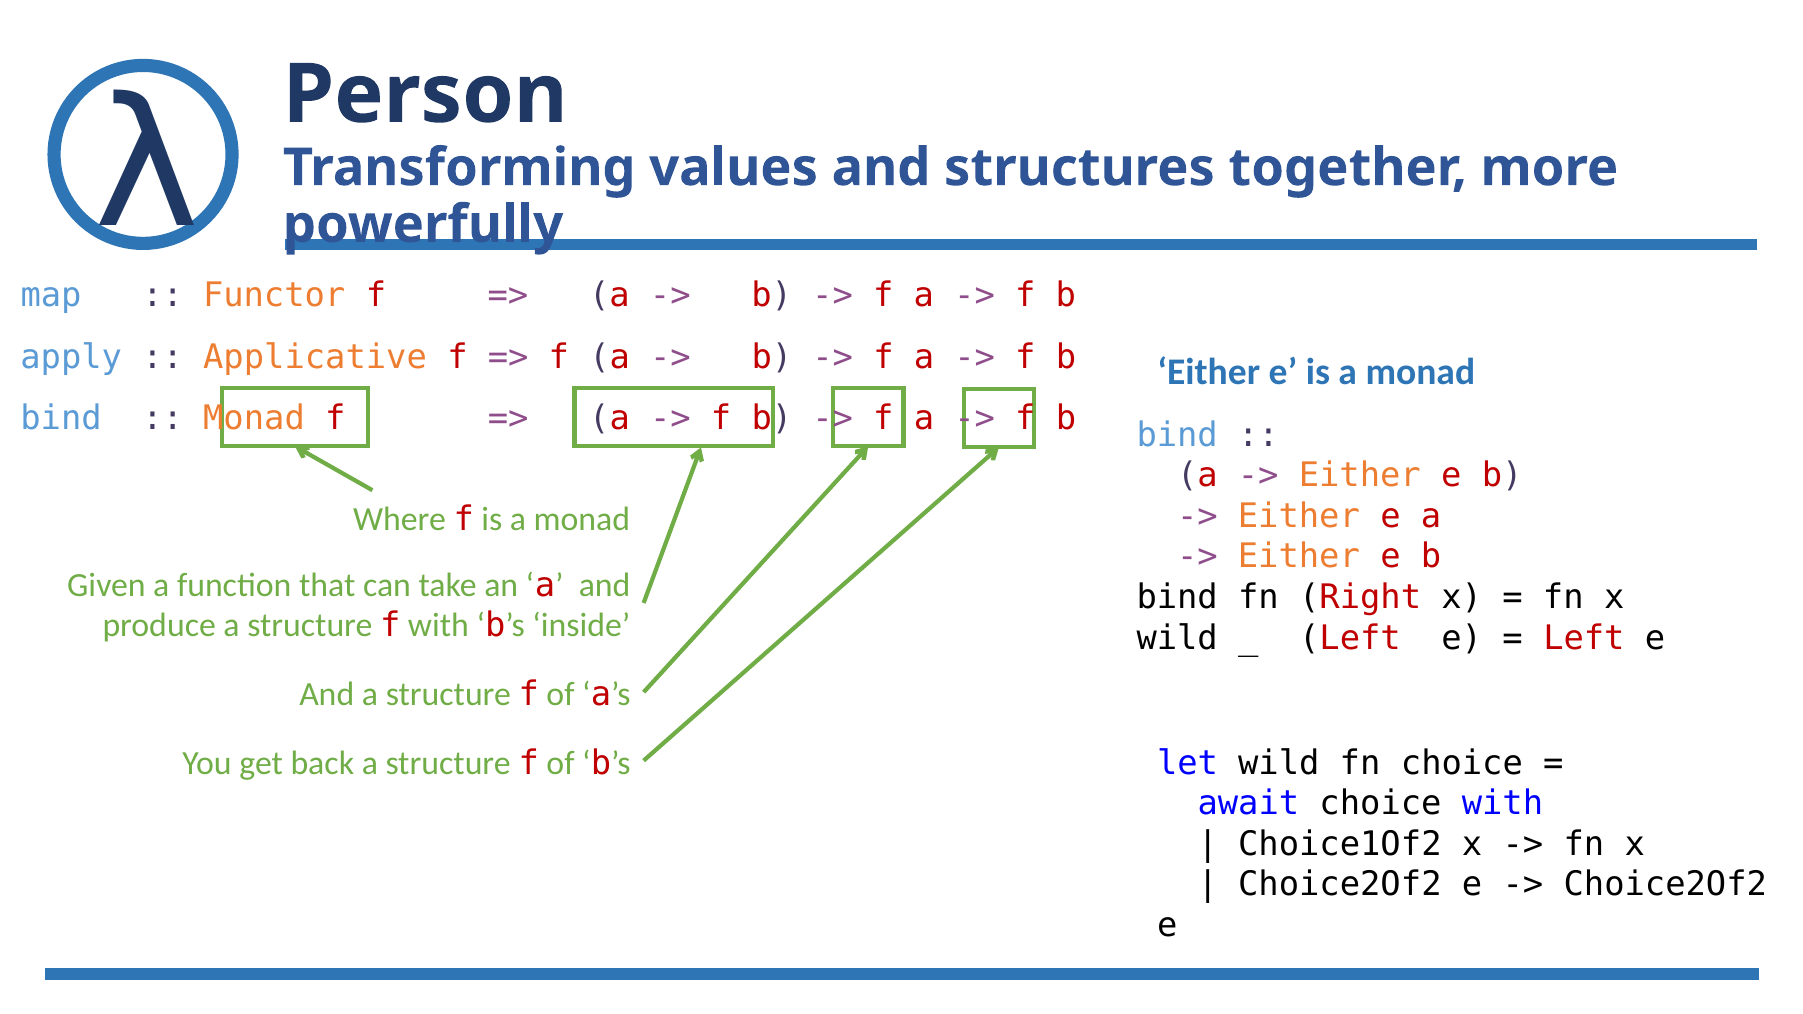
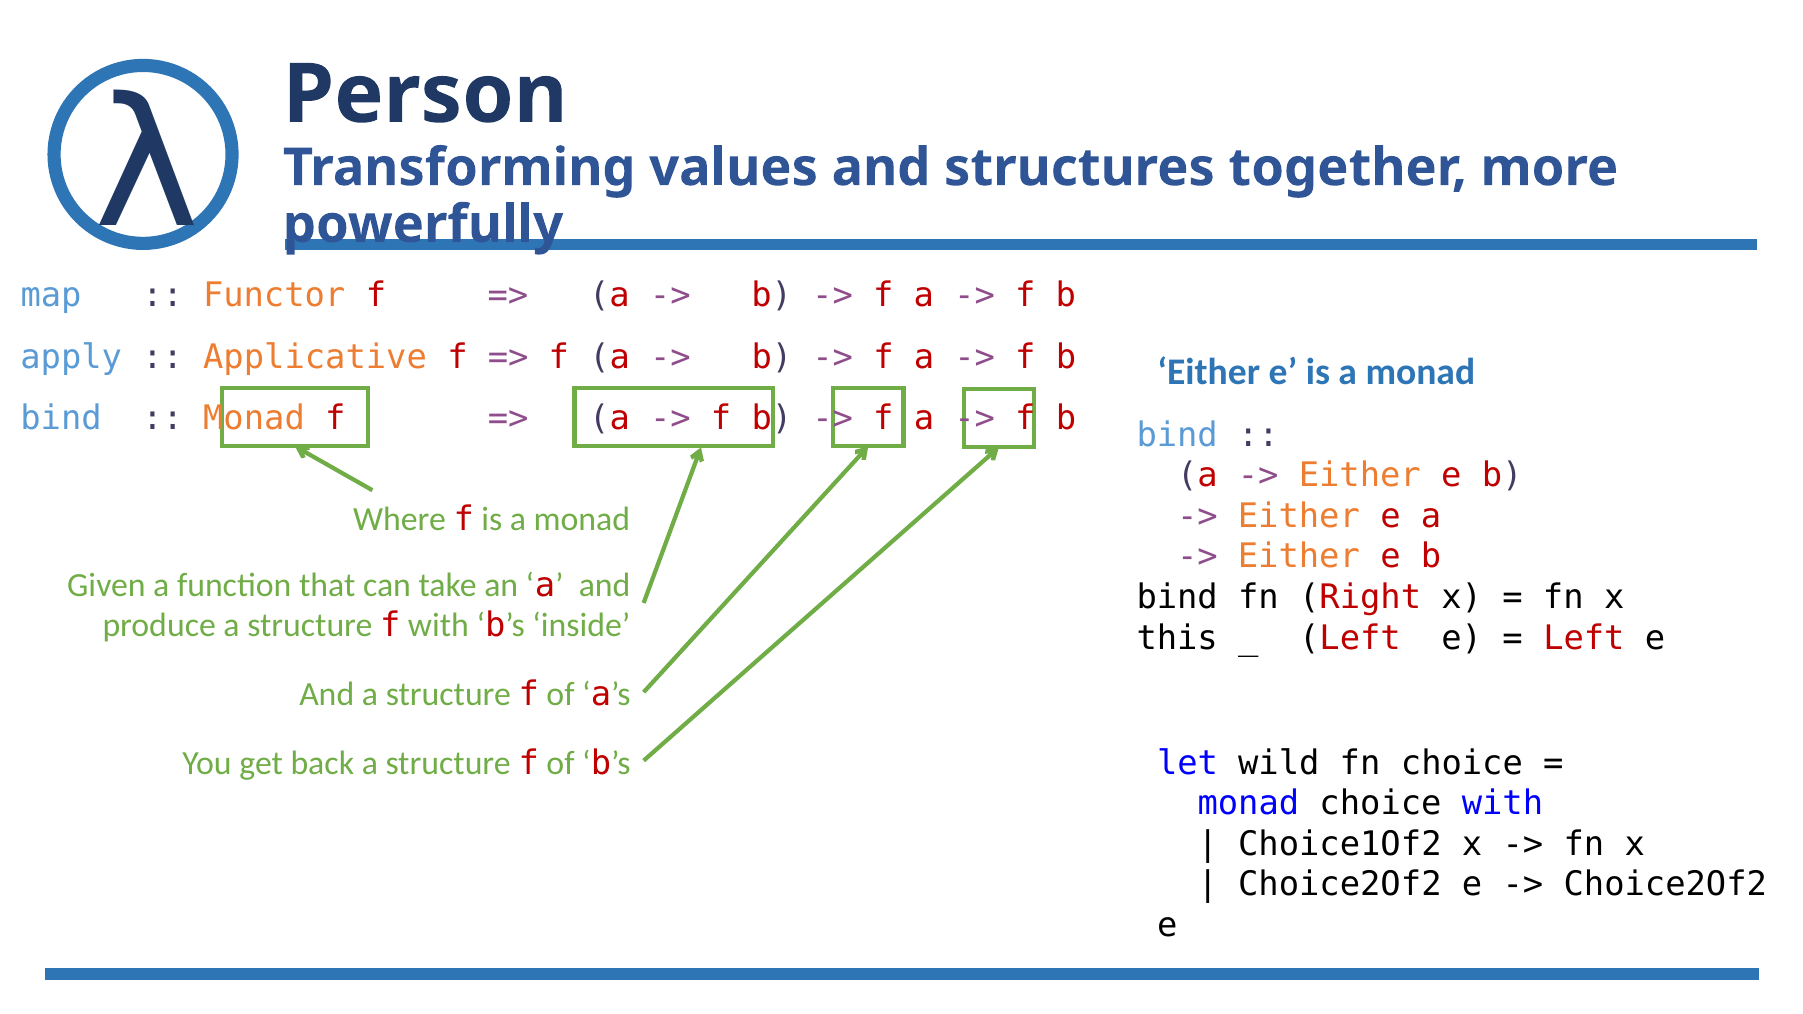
wild at (1177, 638): wild -> this
await at (1248, 804): await -> monad
